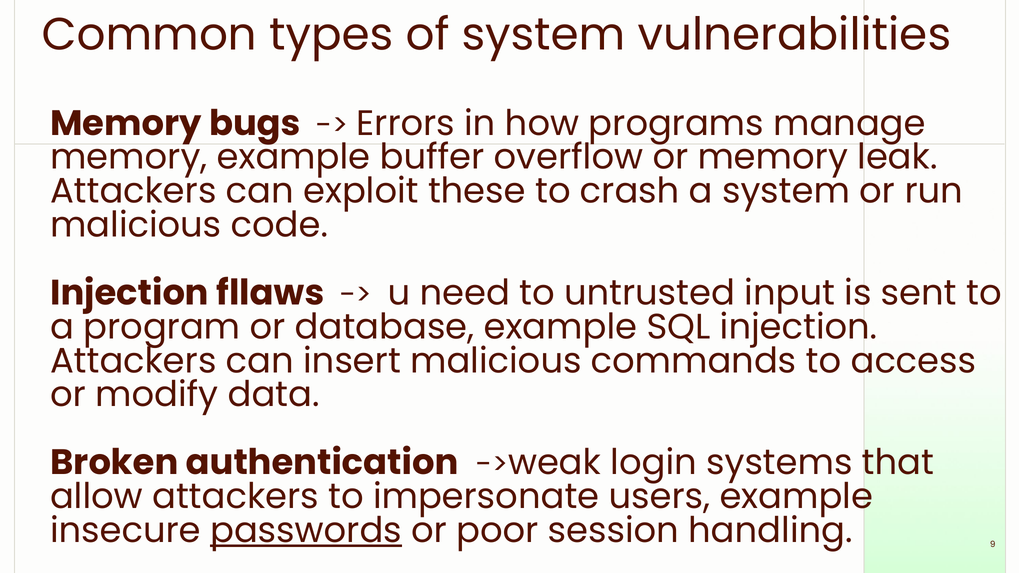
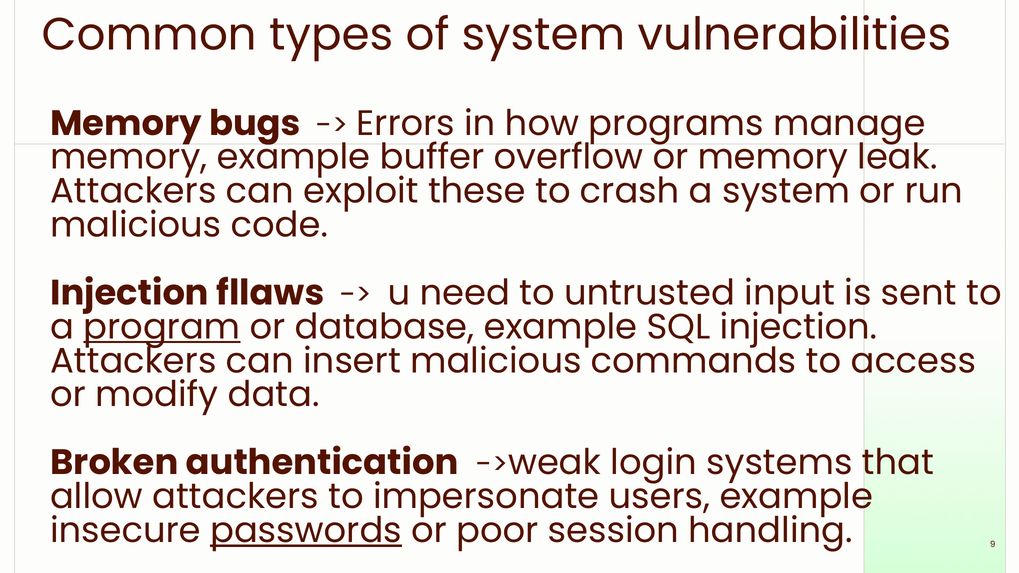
program underline: none -> present
